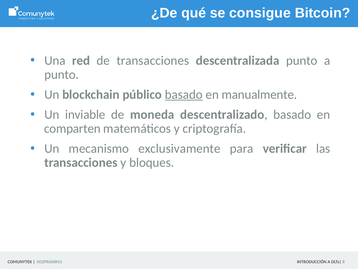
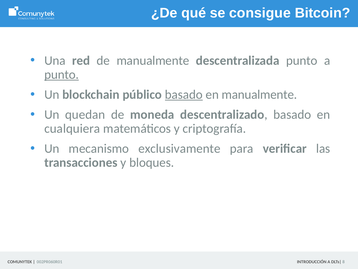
de transacciones: transacciones -> manualmente
punto at (62, 74) underline: none -> present
inviable: inviable -> quedan
comparten: comparten -> cualquiera
